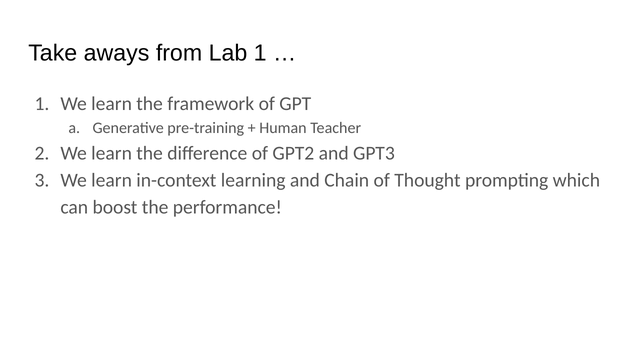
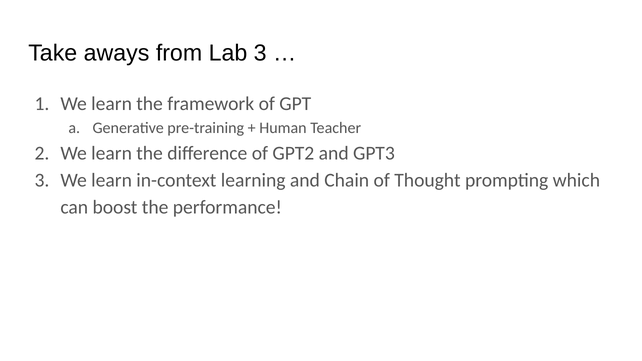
Lab 1: 1 -> 3
